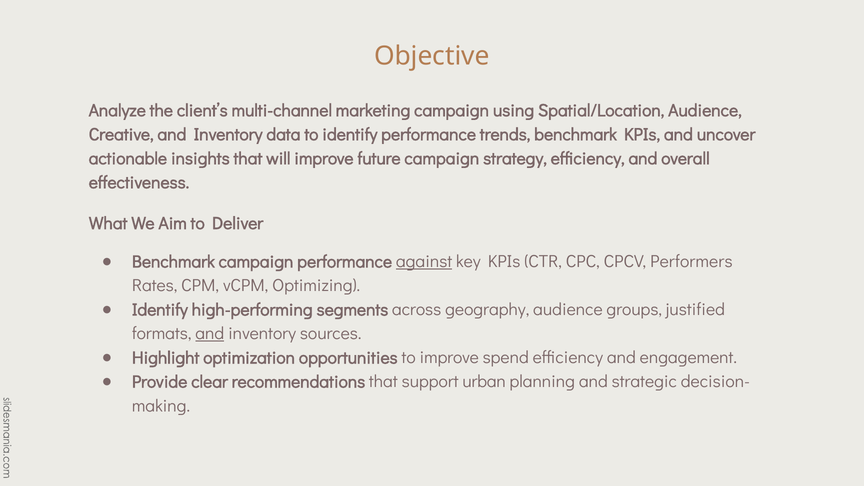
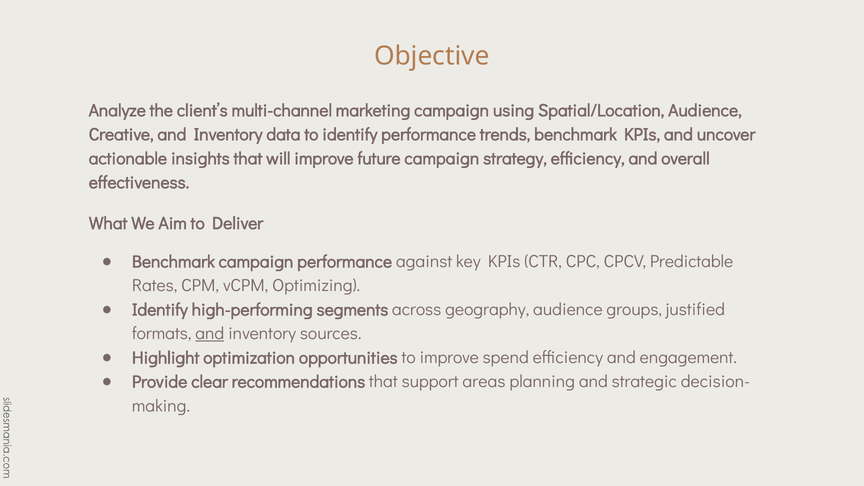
against underline: present -> none
Performers: Performers -> Predictable
urban: urban -> areas
